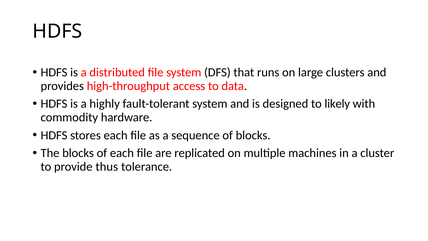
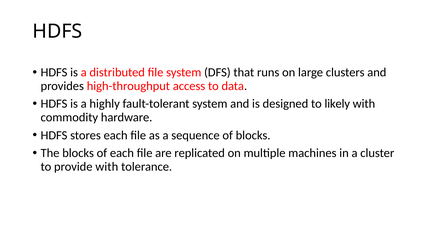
provide thus: thus -> with
